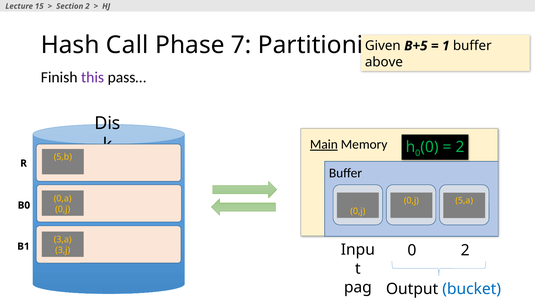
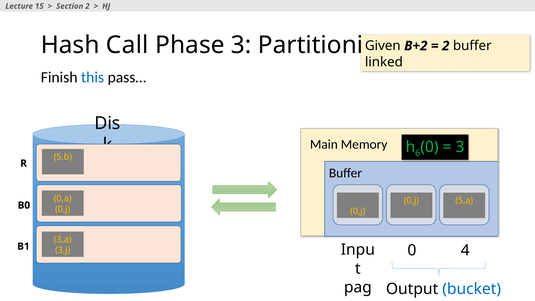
Phase 7: 7 -> 3
B+5: B+5 -> B+2
1 at (446, 46): 1 -> 2
above: above -> linked
this colour: purple -> blue
Main underline: present -> none
0 at (418, 153): 0 -> 6
2 at (460, 147): 2 -> 3
0 2: 2 -> 4
